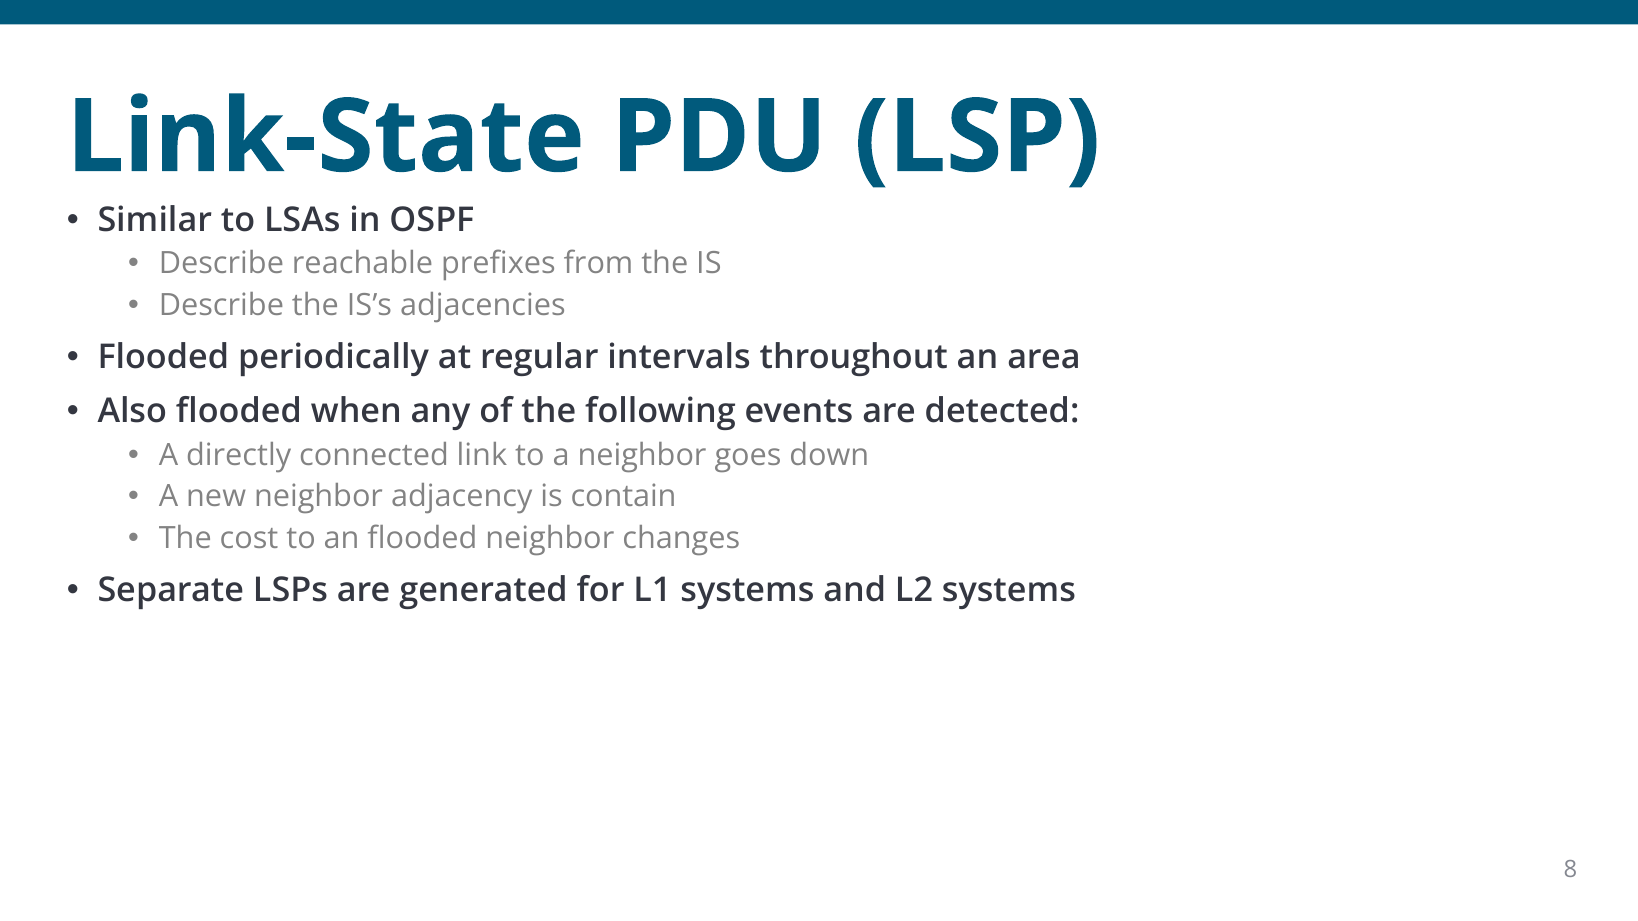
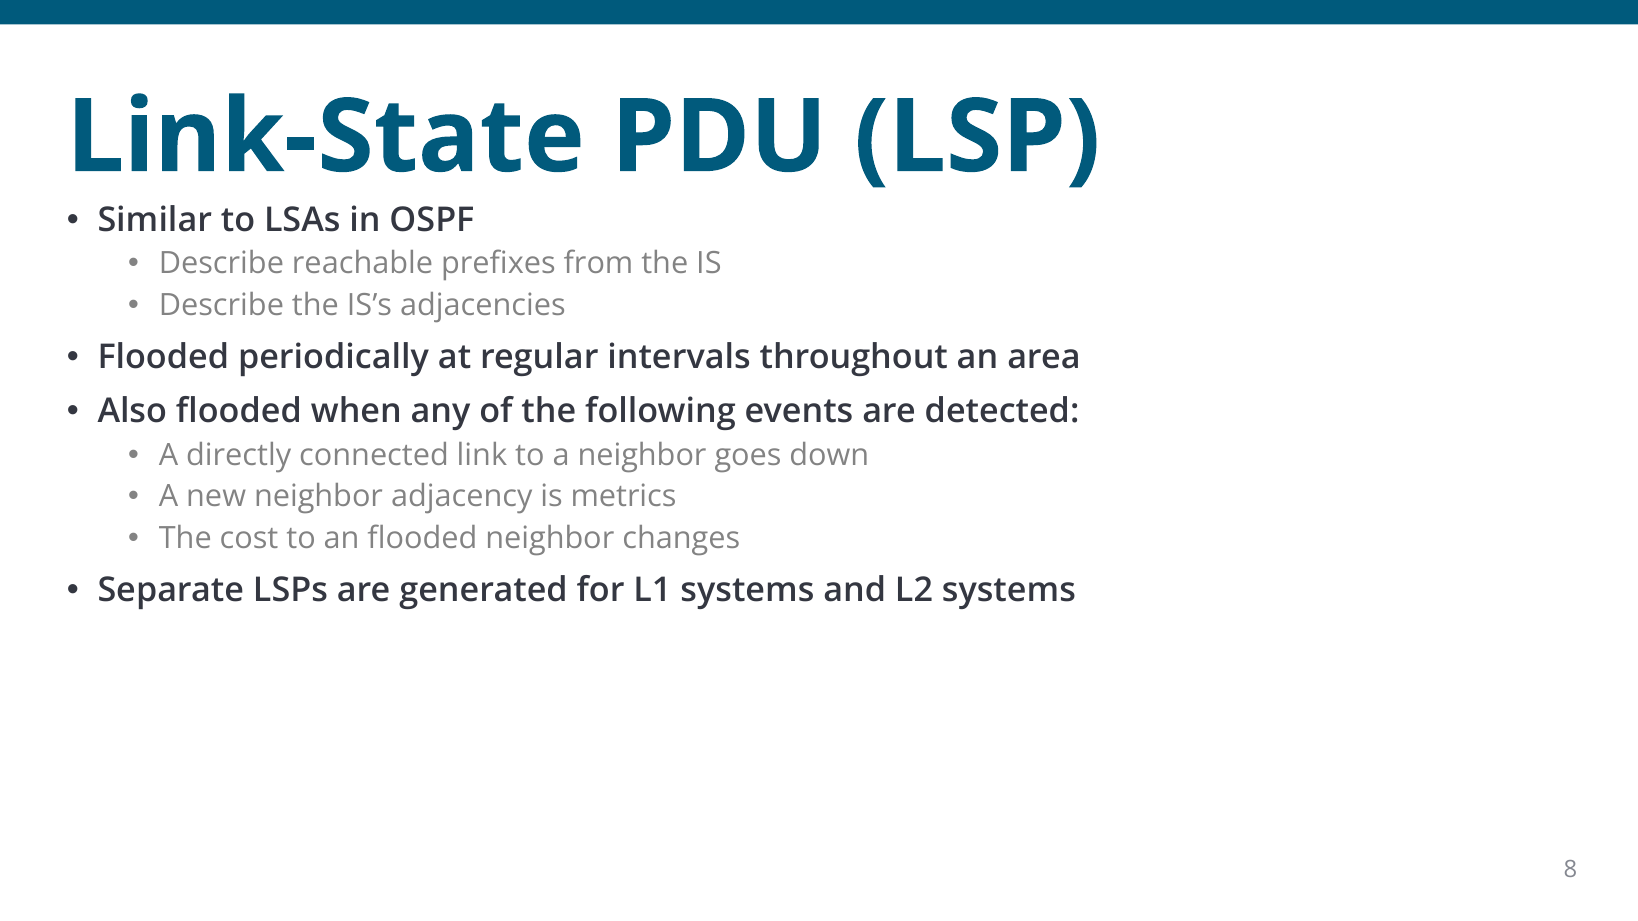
contain: contain -> metrics
